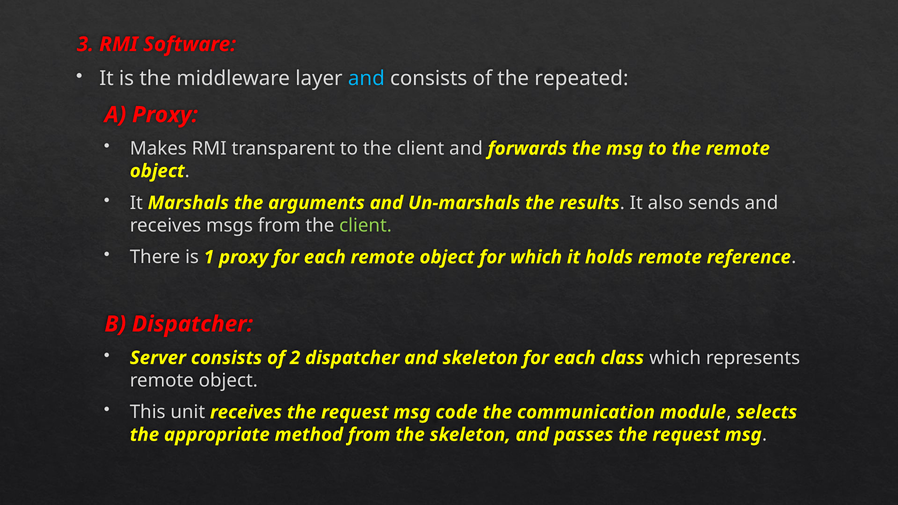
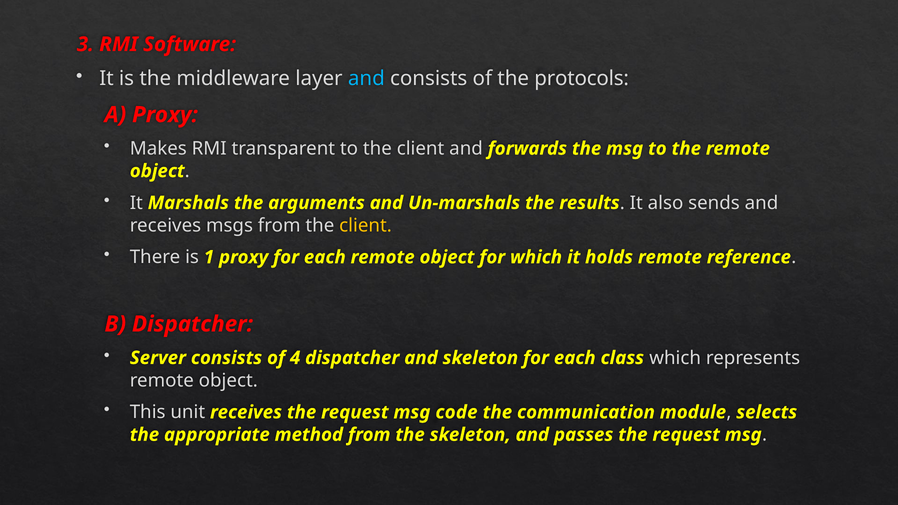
repeated: repeated -> protocols
client at (366, 225) colour: light green -> yellow
2: 2 -> 4
